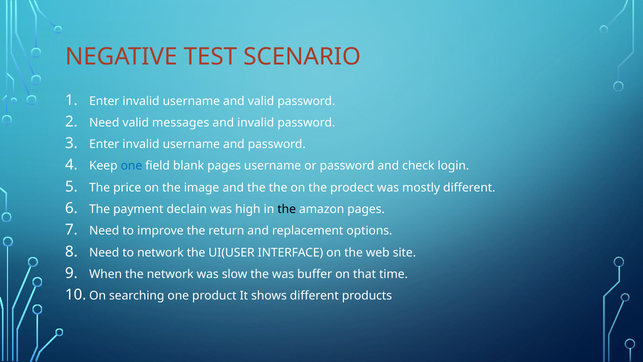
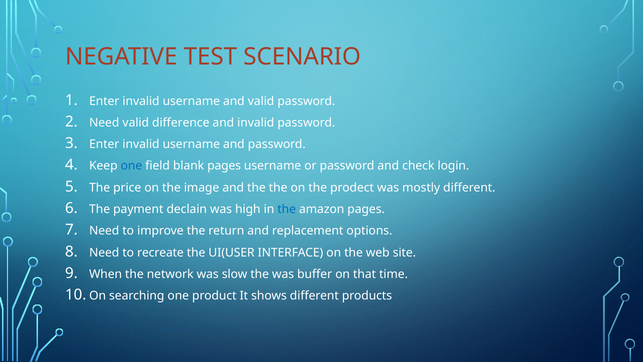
messages: messages -> difference
the at (287, 209) colour: black -> blue
to network: network -> recreate
